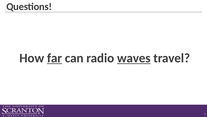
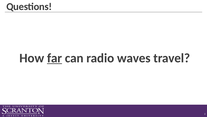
waves underline: present -> none
